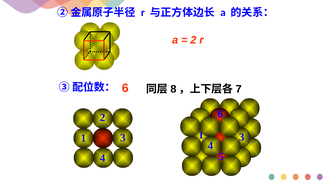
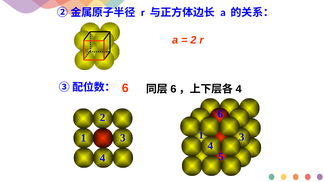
8 at (173, 89): 8 -> 6
7 at (239, 89): 7 -> 4
